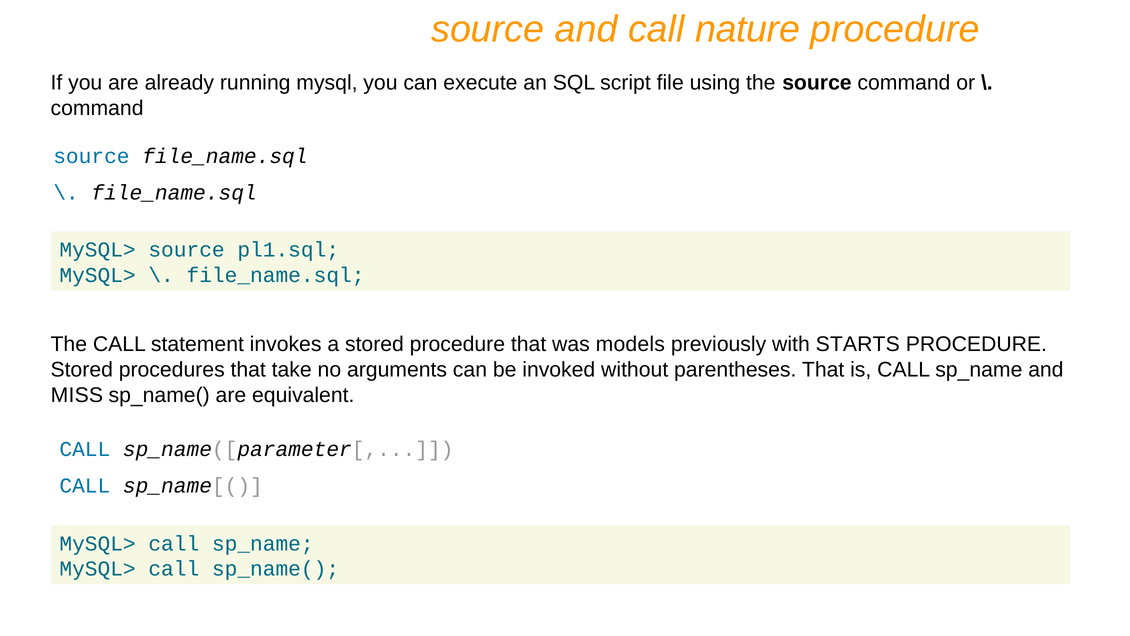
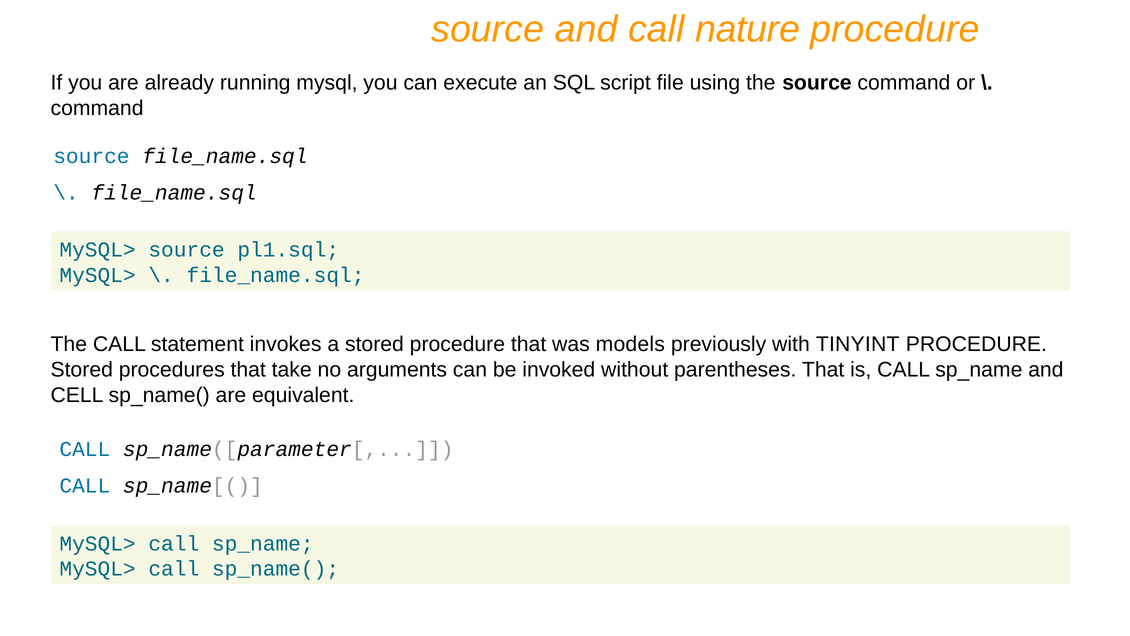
STARTS: STARTS -> TINYINT
MISS: MISS -> CELL
